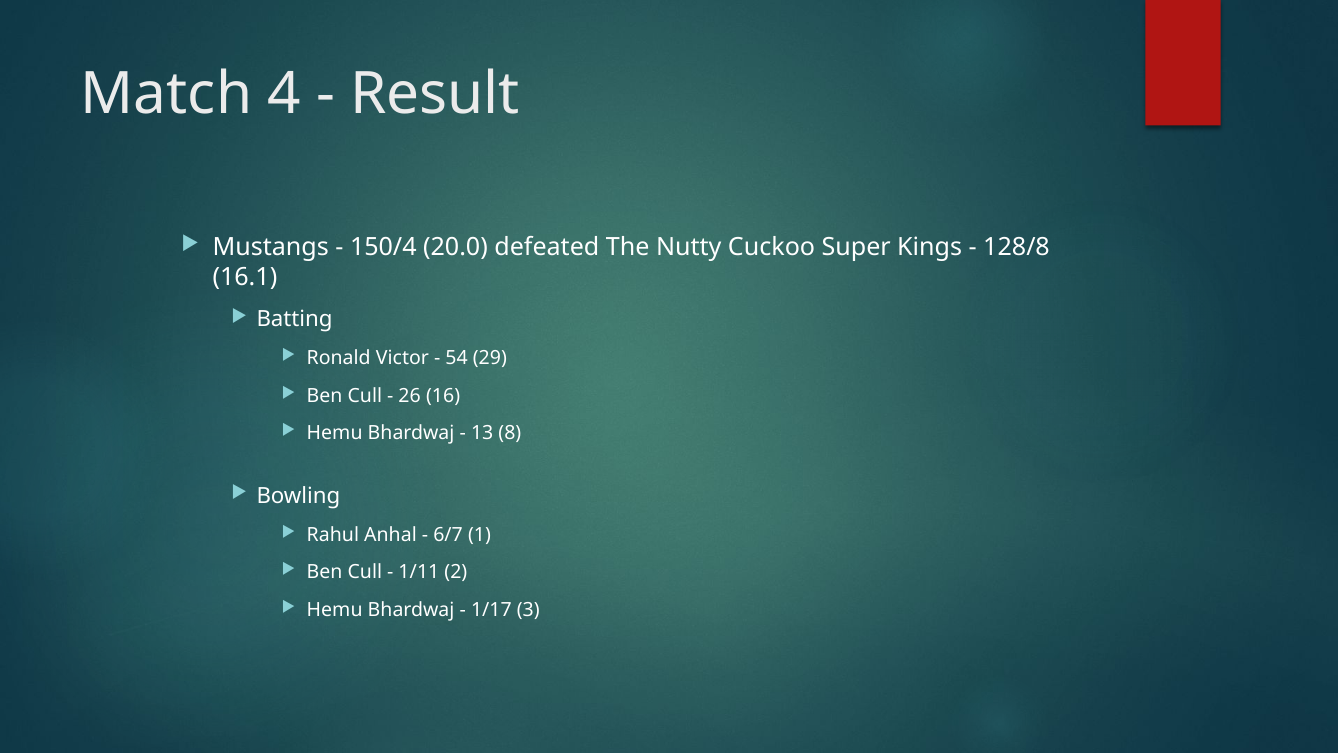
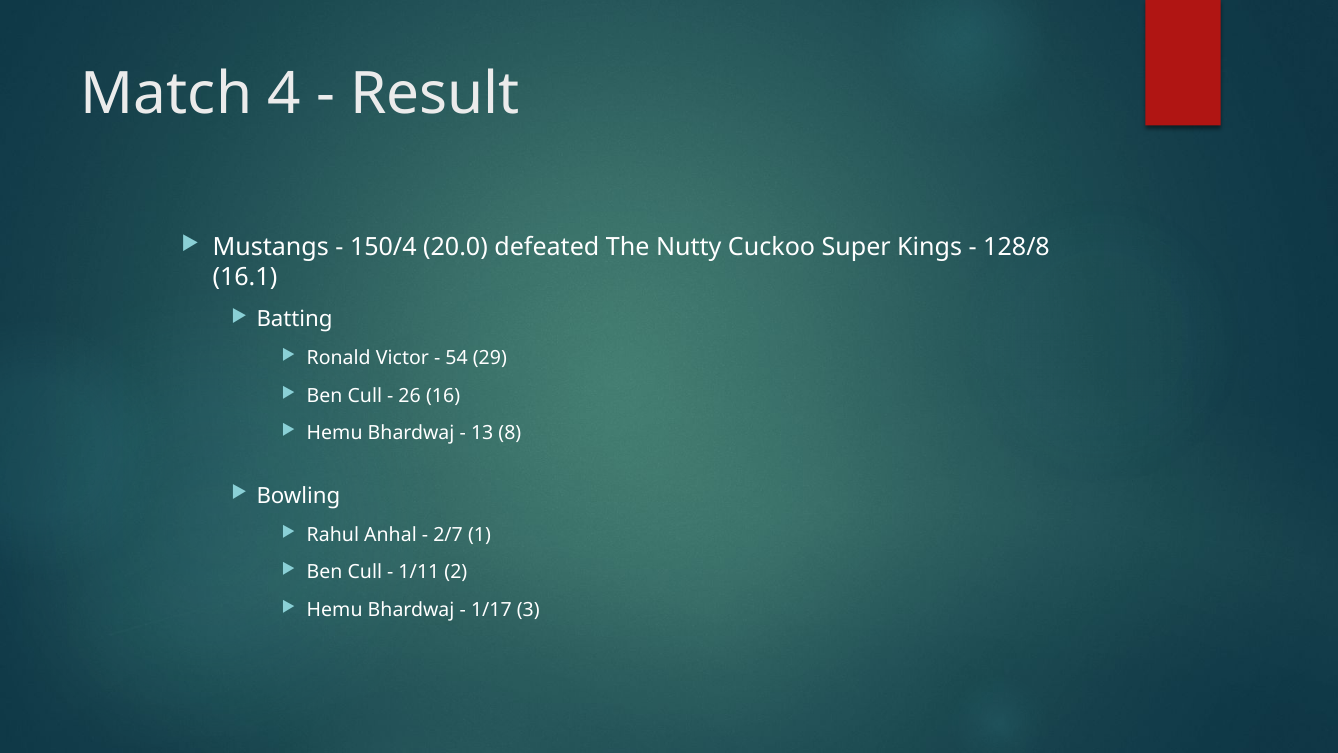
6/7: 6/7 -> 2/7
